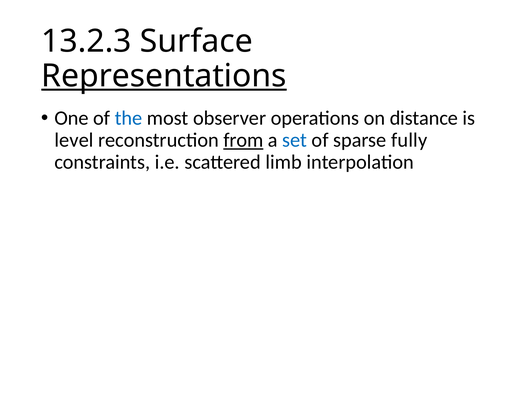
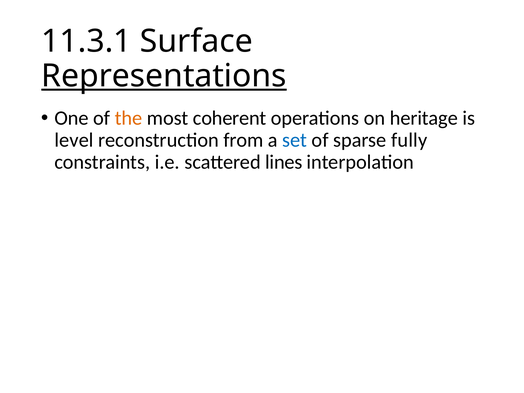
13.2.3: 13.2.3 -> 11.3.1
the colour: blue -> orange
observer: observer -> coherent
distance: distance -> heritage
from underline: present -> none
limb: limb -> lines
